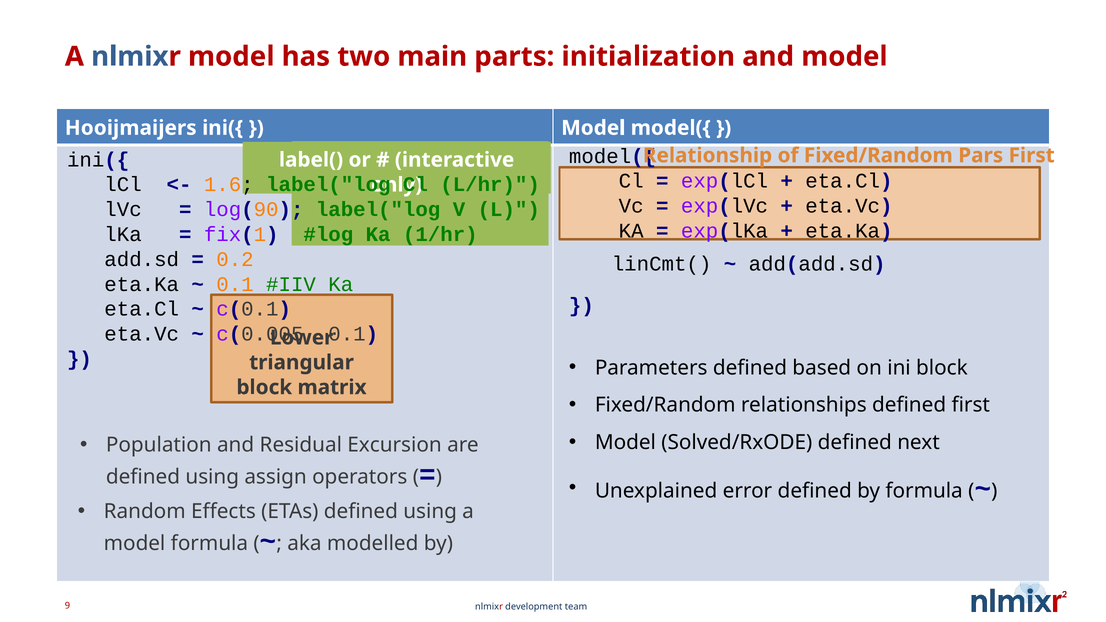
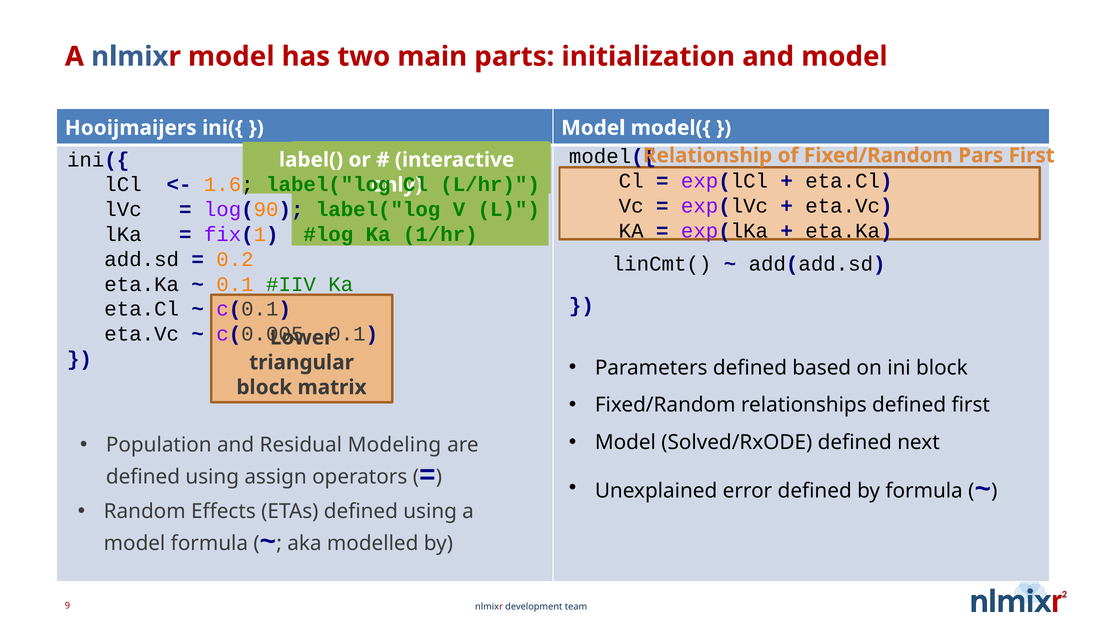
Excursion: Excursion -> Modeling
